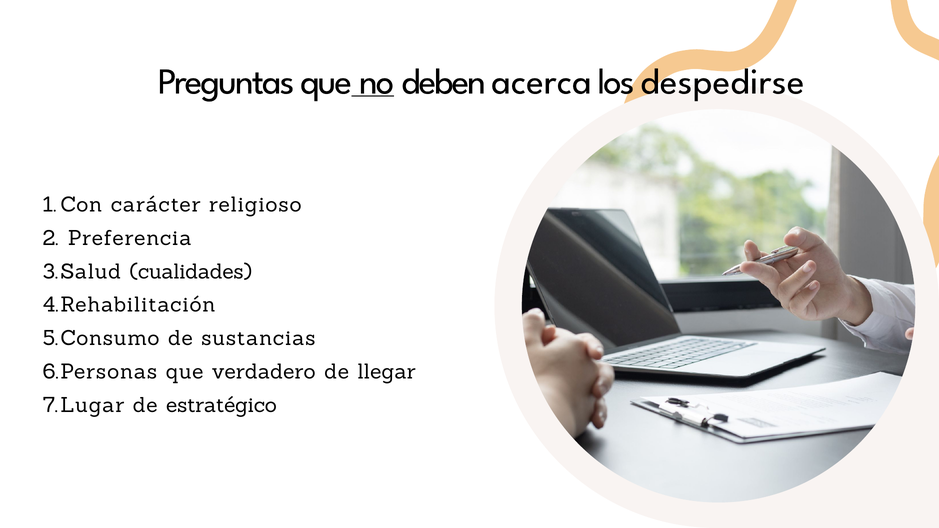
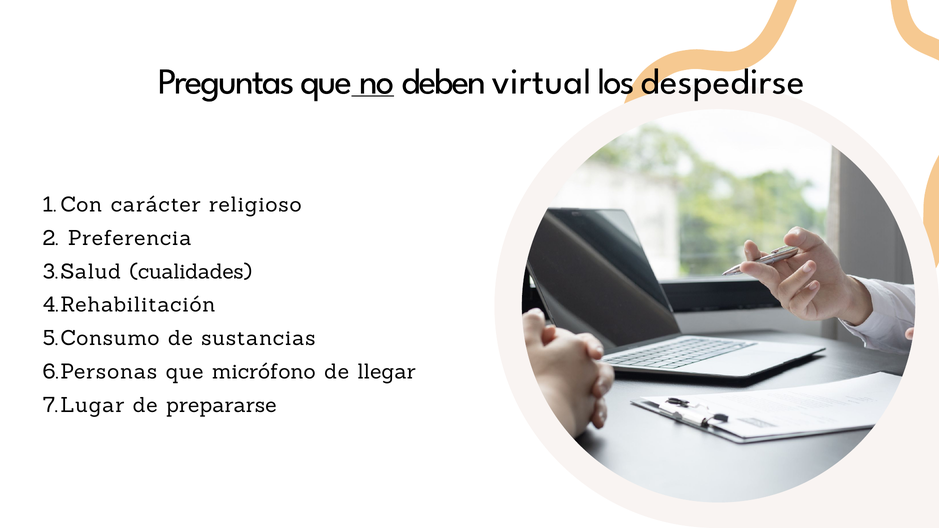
acerca: acerca -> virtual
verdadero: verdadero -> micrófono
estratégico: estratégico -> prepararse
